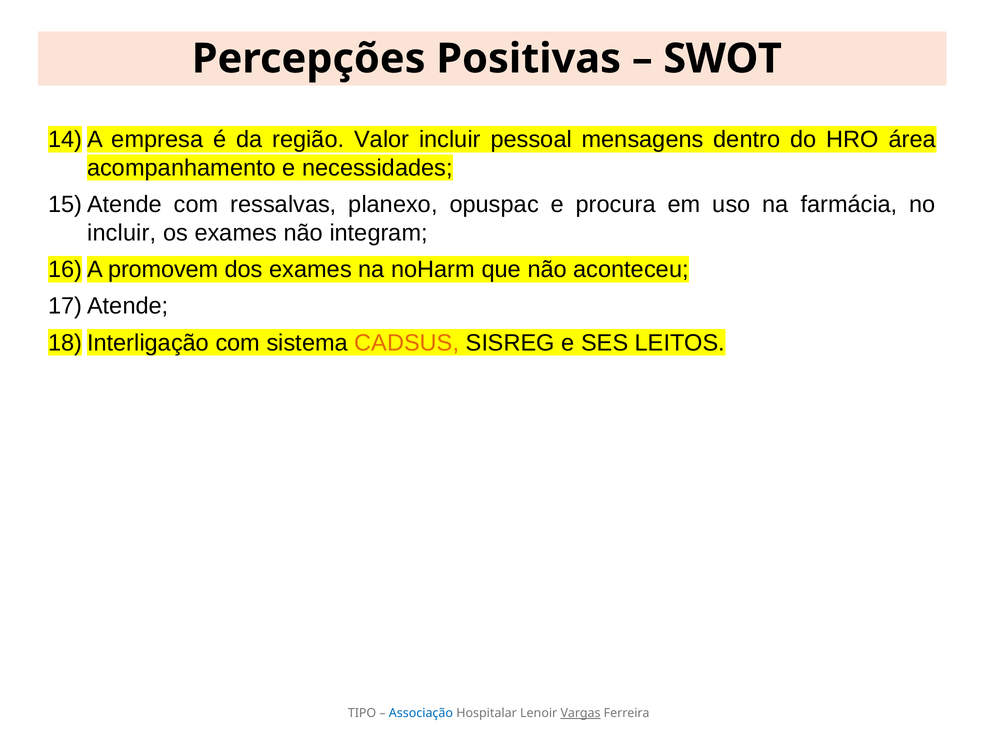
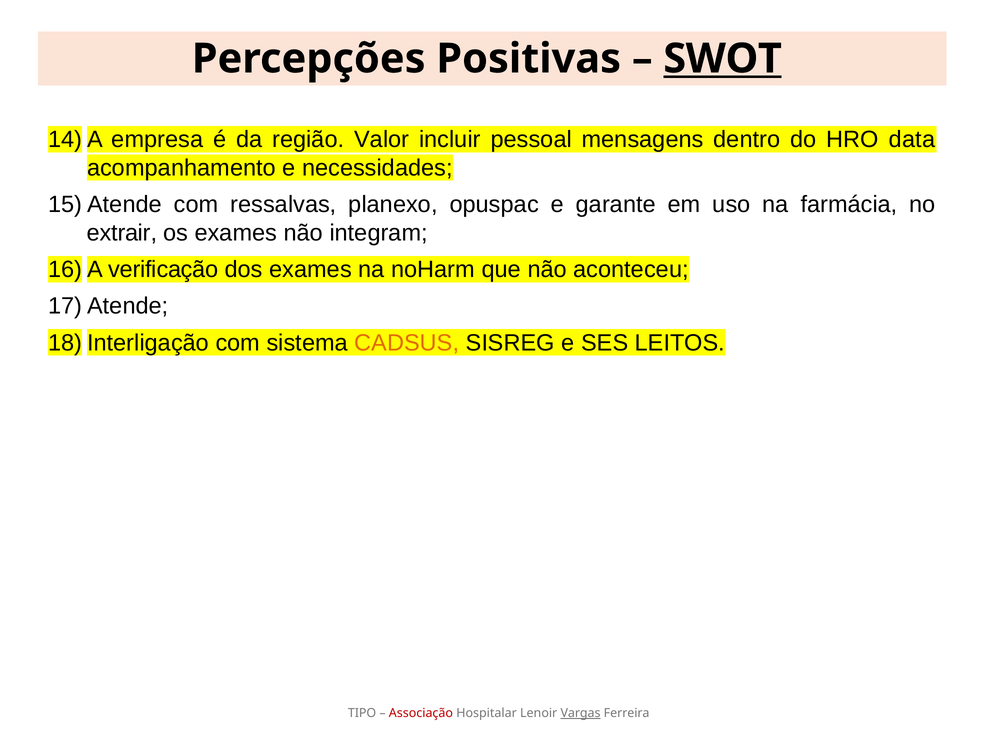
SWOT underline: none -> present
área: área -> data
procura: procura -> garante
incluir at (122, 233): incluir -> extrair
promovem: promovem -> verificação
Associação colour: blue -> red
